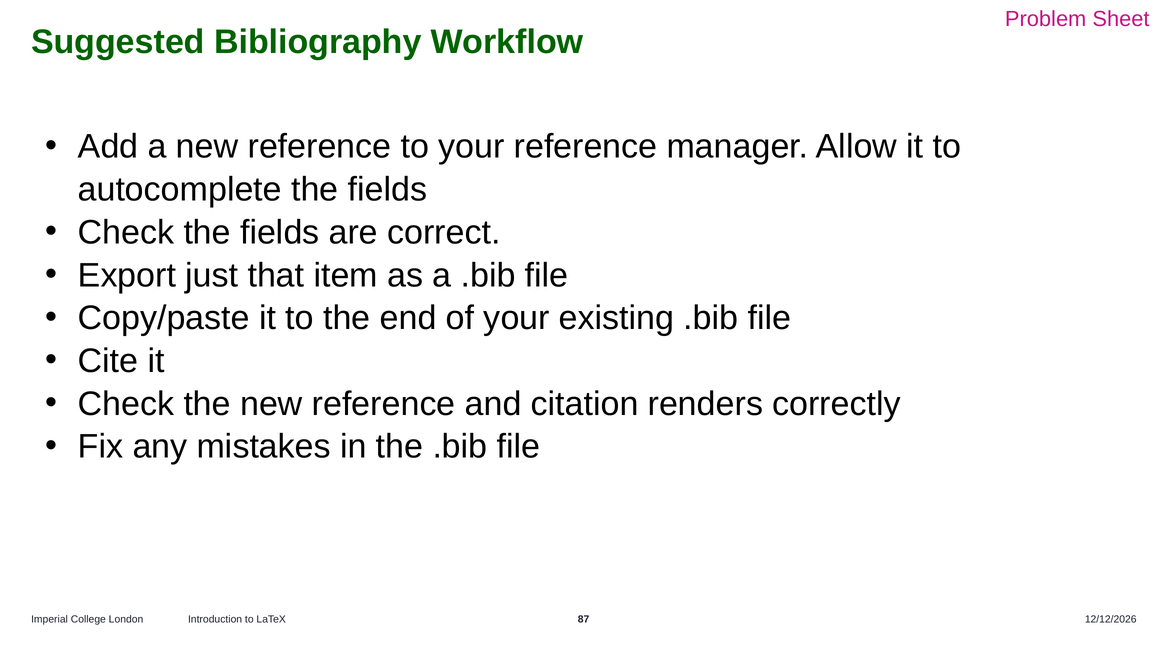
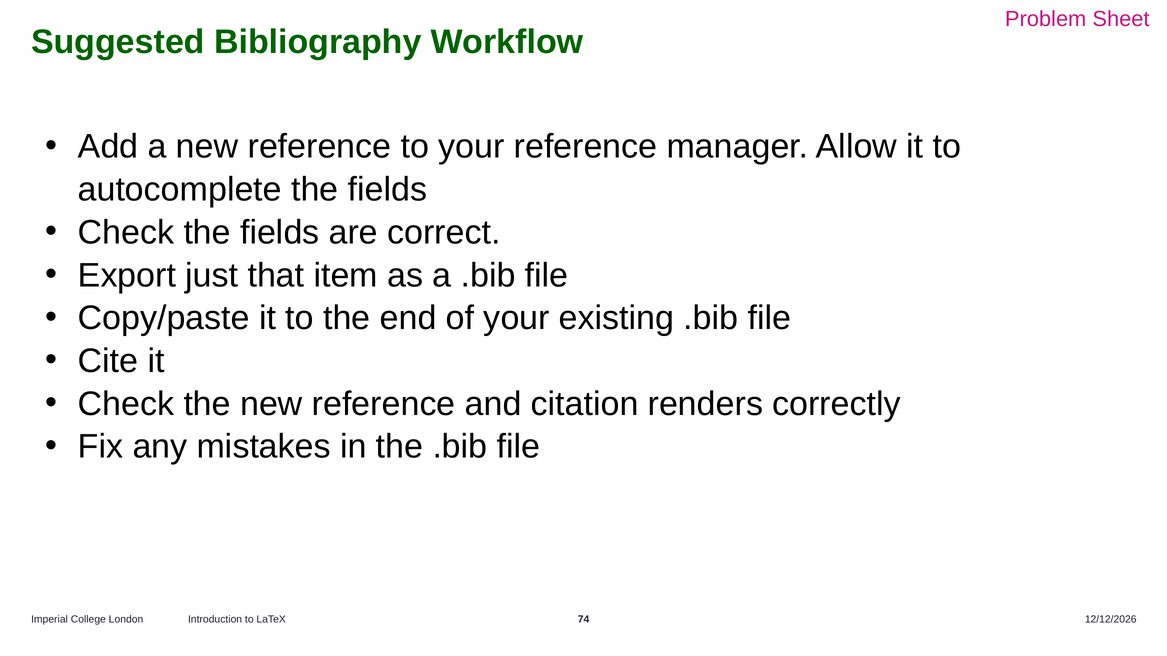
87: 87 -> 74
